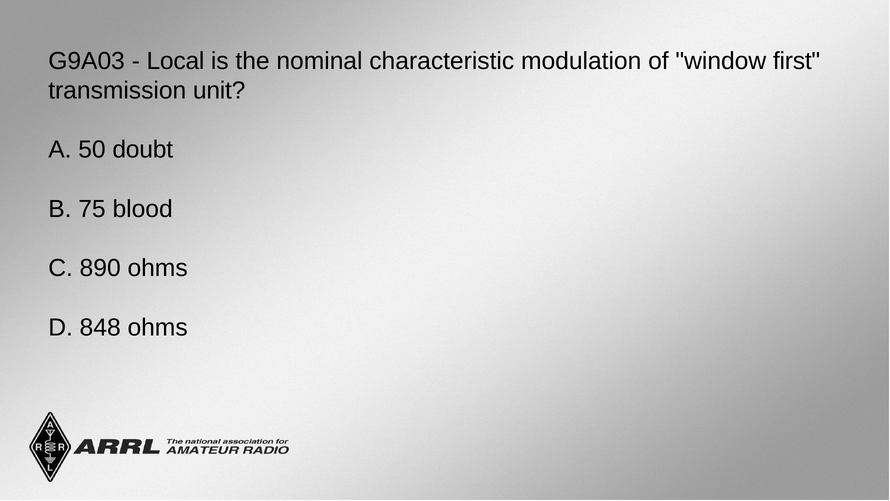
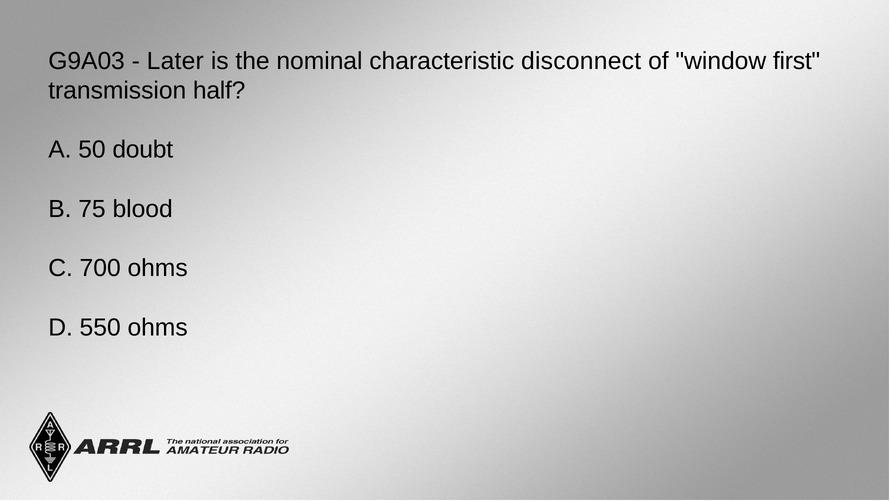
Local: Local -> Later
modulation: modulation -> disconnect
unit: unit -> half
890: 890 -> 700
848: 848 -> 550
